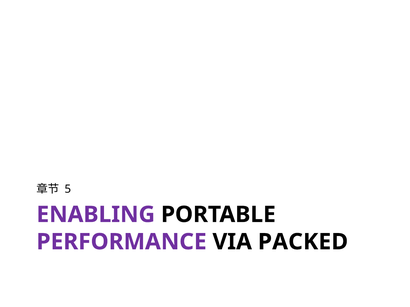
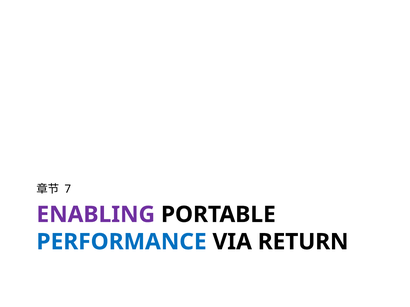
5: 5 -> 7
PERFORMANCE colour: purple -> blue
PACKED: PACKED -> RETURN
